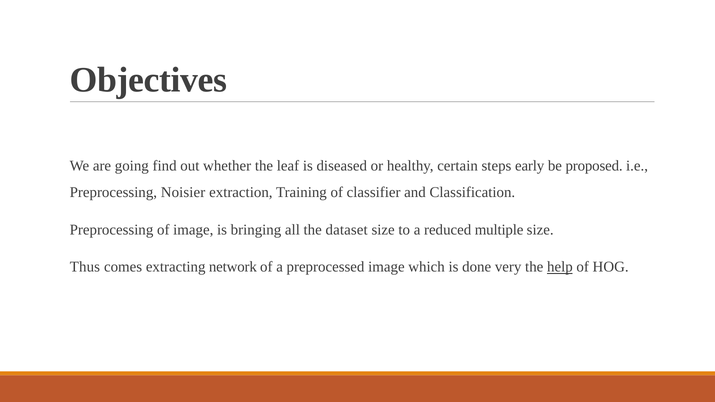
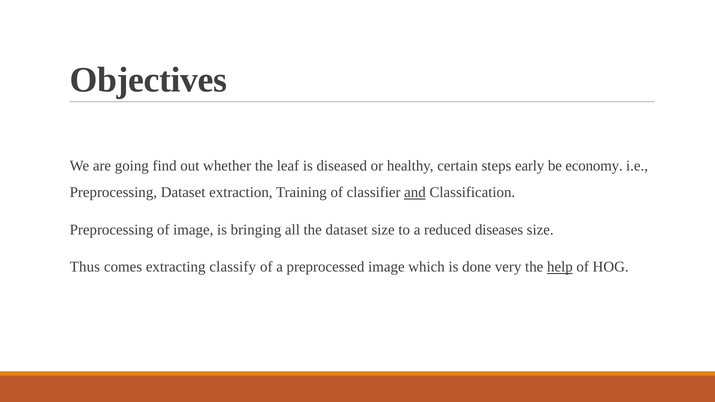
proposed: proposed -> economy
Preprocessing Noisier: Noisier -> Dataset
and underline: none -> present
multiple: multiple -> diseases
network: network -> classify
